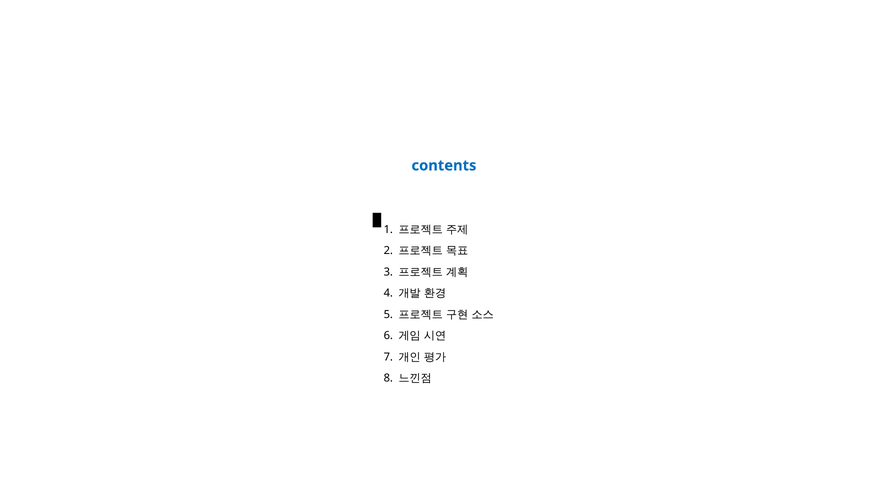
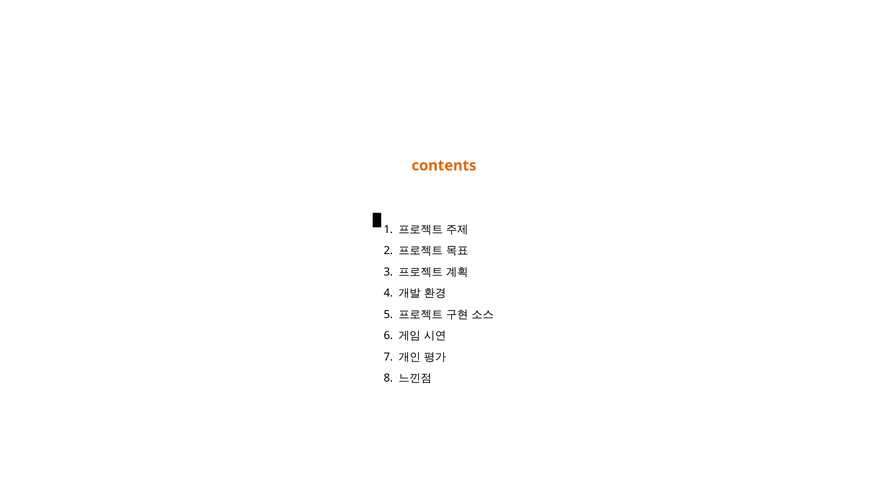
contents colour: blue -> orange
